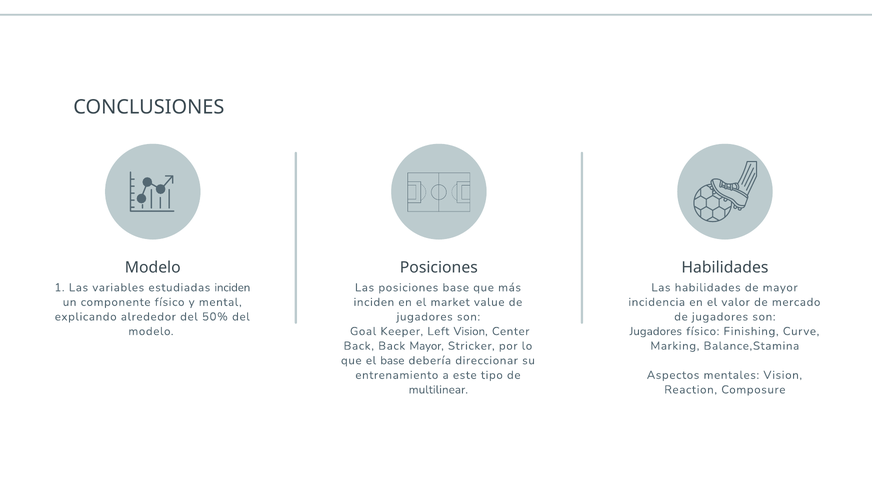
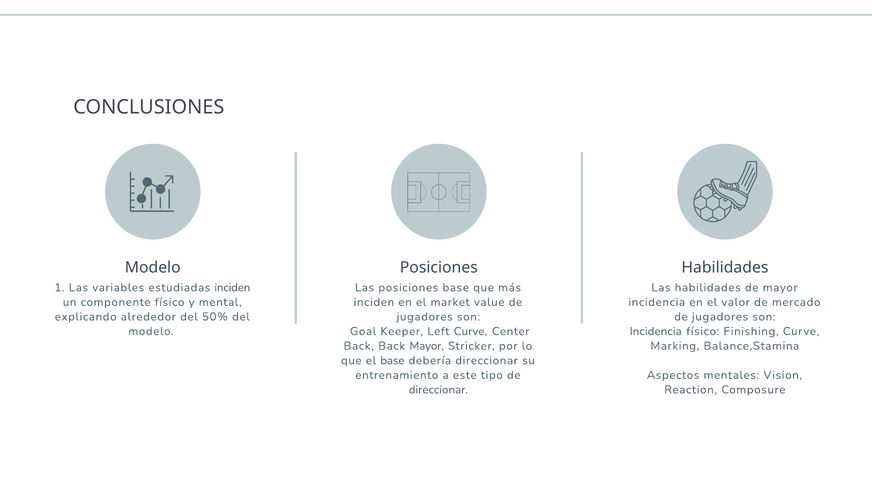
Jugadores at (656, 332): Jugadores -> Incidencia
Left Vision: Vision -> Curve
multilinear at (438, 390): multilinear -> direccionar
